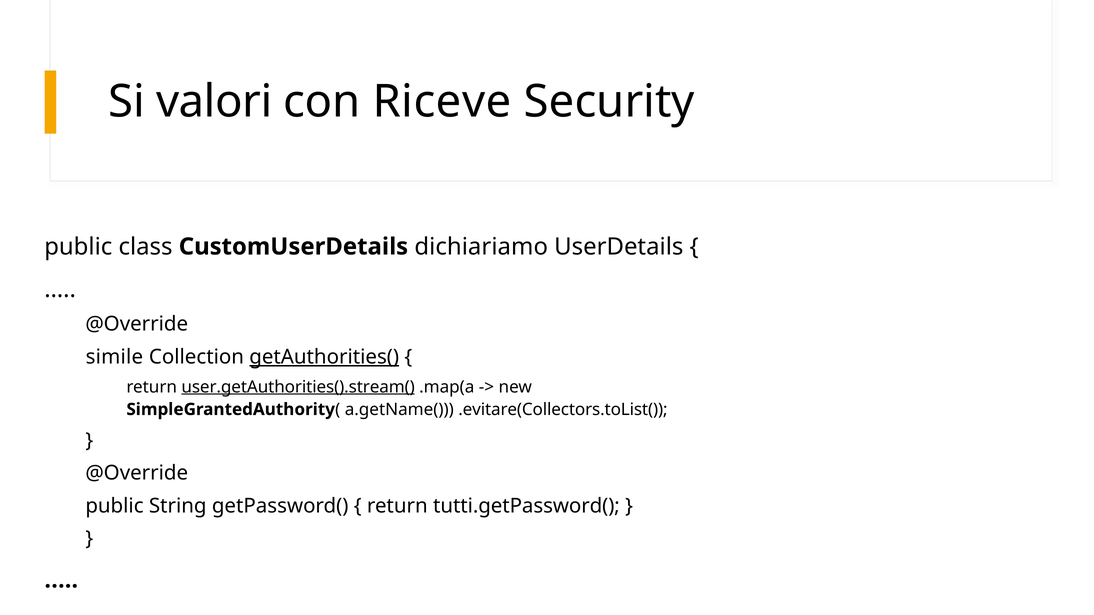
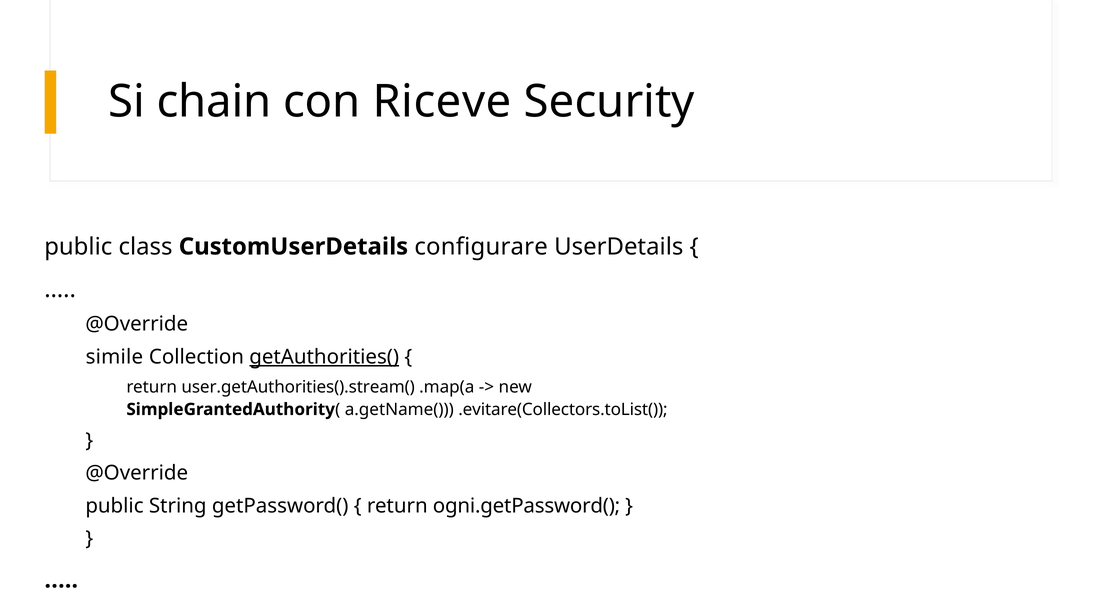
valori: valori -> chain
dichiariamo: dichiariamo -> configurare
user.getAuthorities().stream( underline: present -> none
tutti.getPassword(: tutti.getPassword( -> ogni.getPassword(
